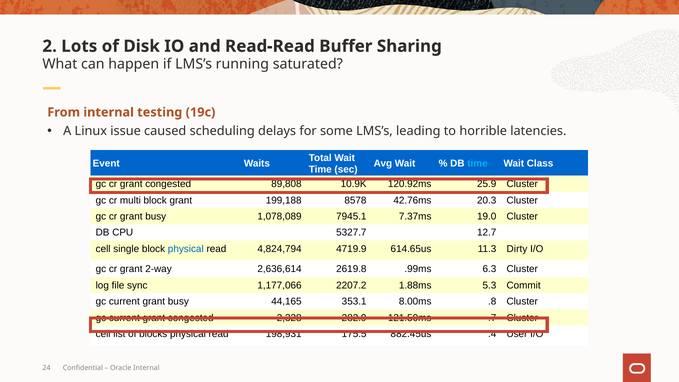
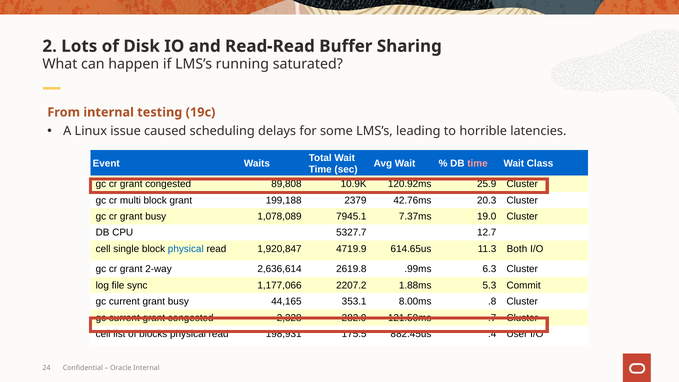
time at (477, 164) colour: light blue -> pink
8578: 8578 -> 2379
4,824,794: 4,824,794 -> 1,920,847
Dirty: Dirty -> Both
